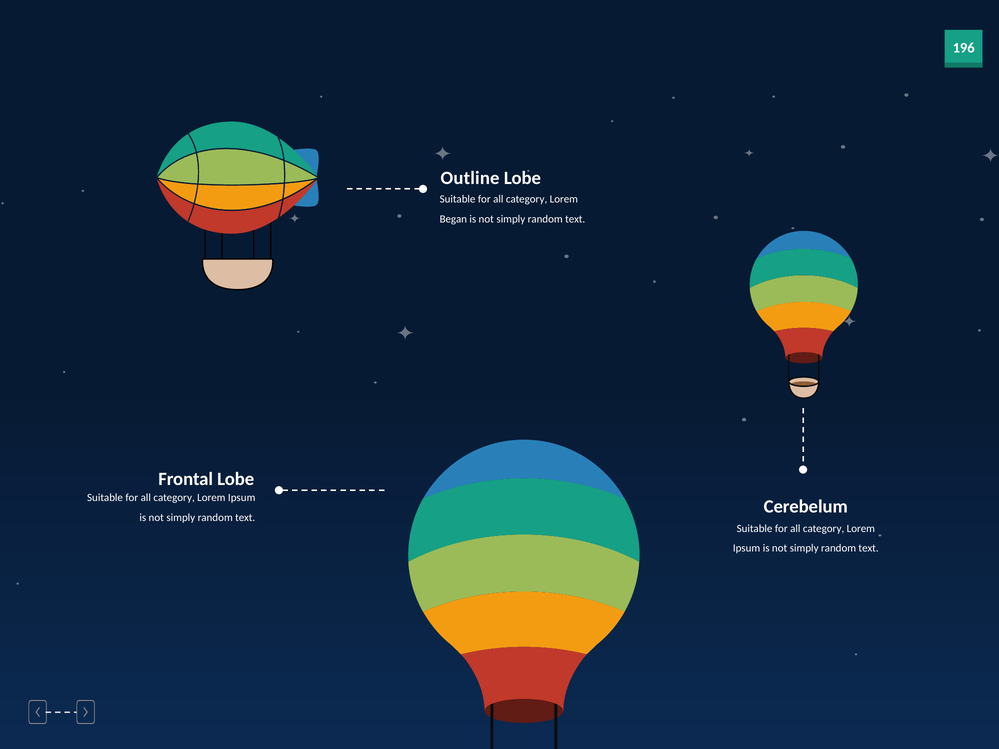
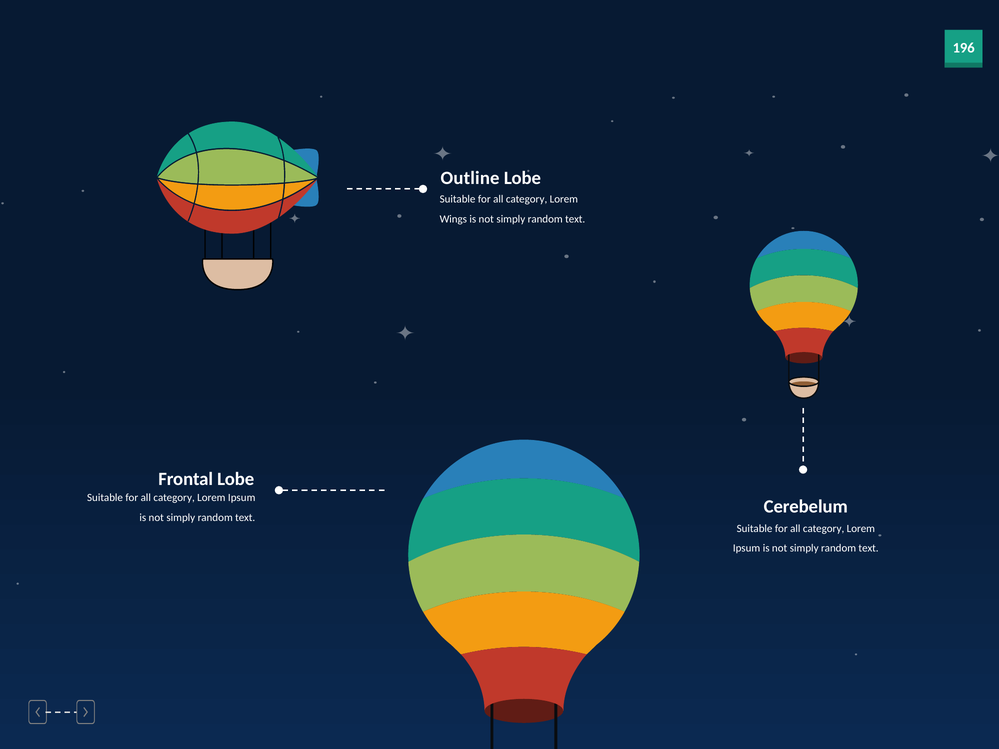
Began: Began -> Wings
